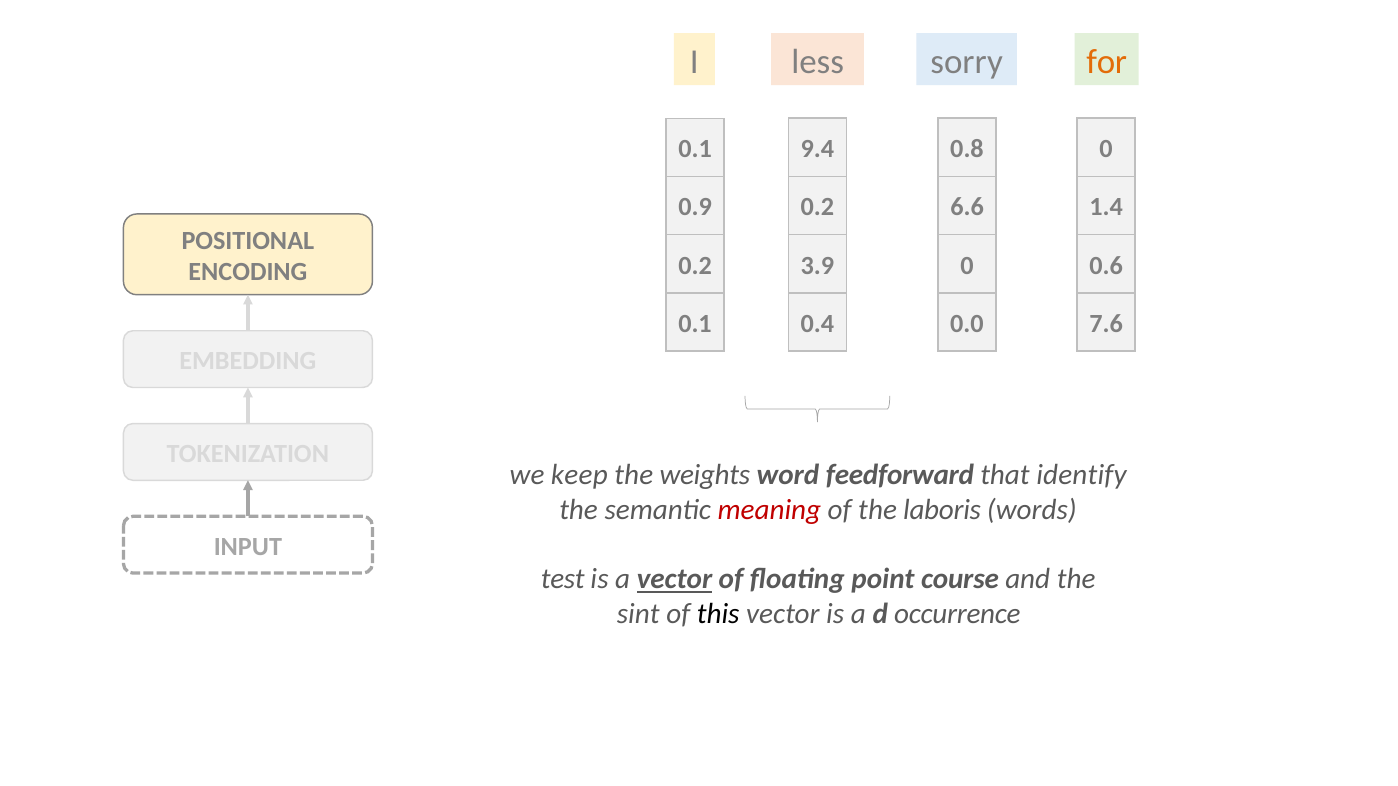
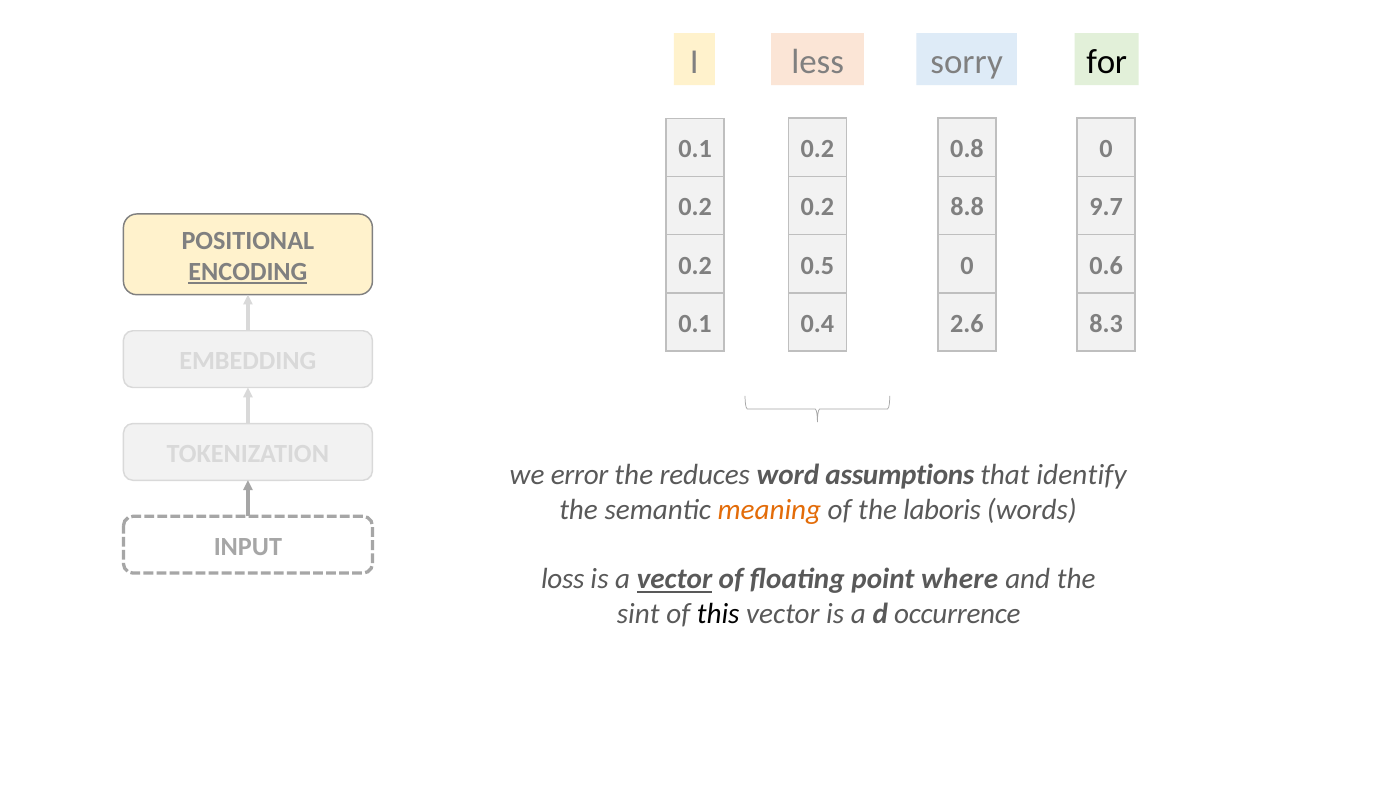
for colour: orange -> black
9.4 at (817, 149): 9.4 -> 0.2
0.9 at (695, 207): 0.9 -> 0.2
6.6: 6.6 -> 8.8
1.4: 1.4 -> 9.7
3.9: 3.9 -> 0.5
ENCODING underline: none -> present
0.0: 0.0 -> 2.6
7.6: 7.6 -> 8.3
keep: keep -> error
weights: weights -> reduces
feedforward: feedforward -> assumptions
meaning colour: red -> orange
test: test -> loss
course: course -> where
